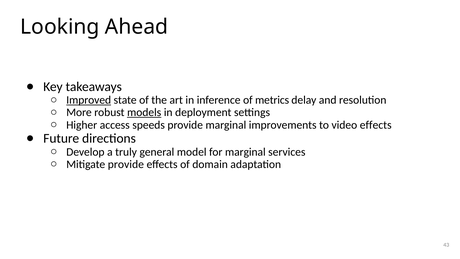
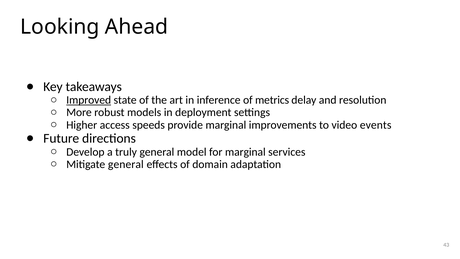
models underline: present -> none
video effects: effects -> events
Mitigate provide: provide -> general
